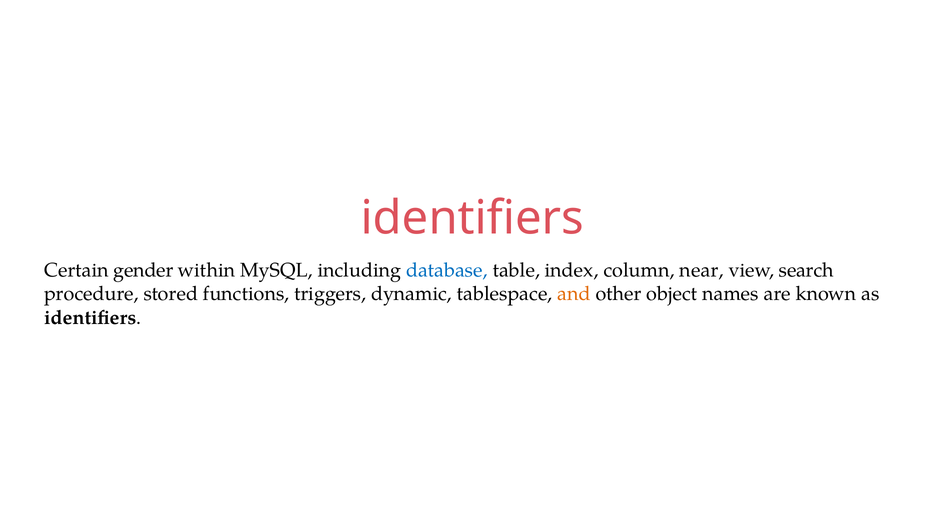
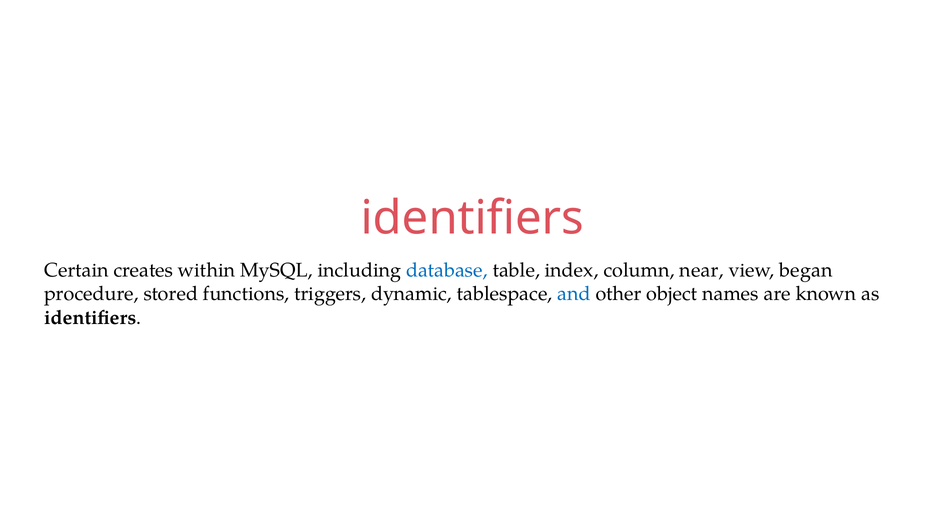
gender: gender -> creates
search: search -> began
and colour: orange -> blue
